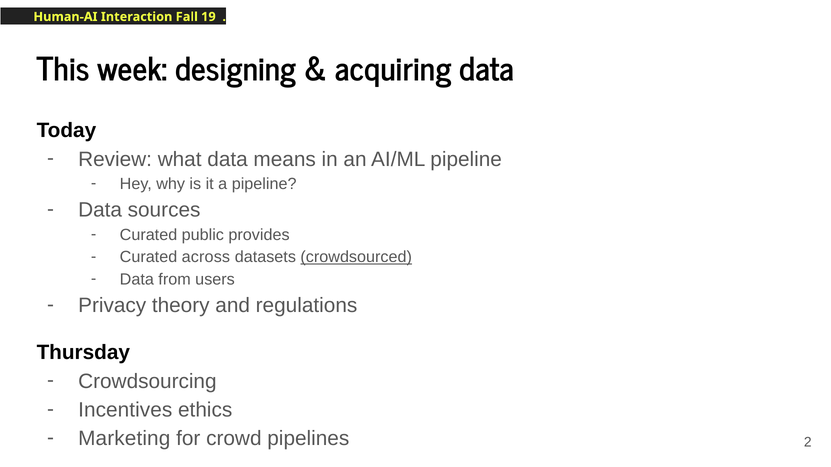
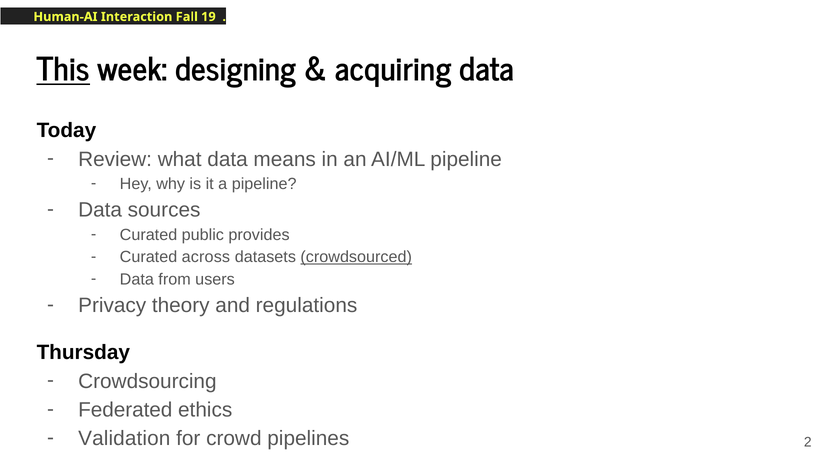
This underline: none -> present
Incentives: Incentives -> Federated
Marketing: Marketing -> Validation
